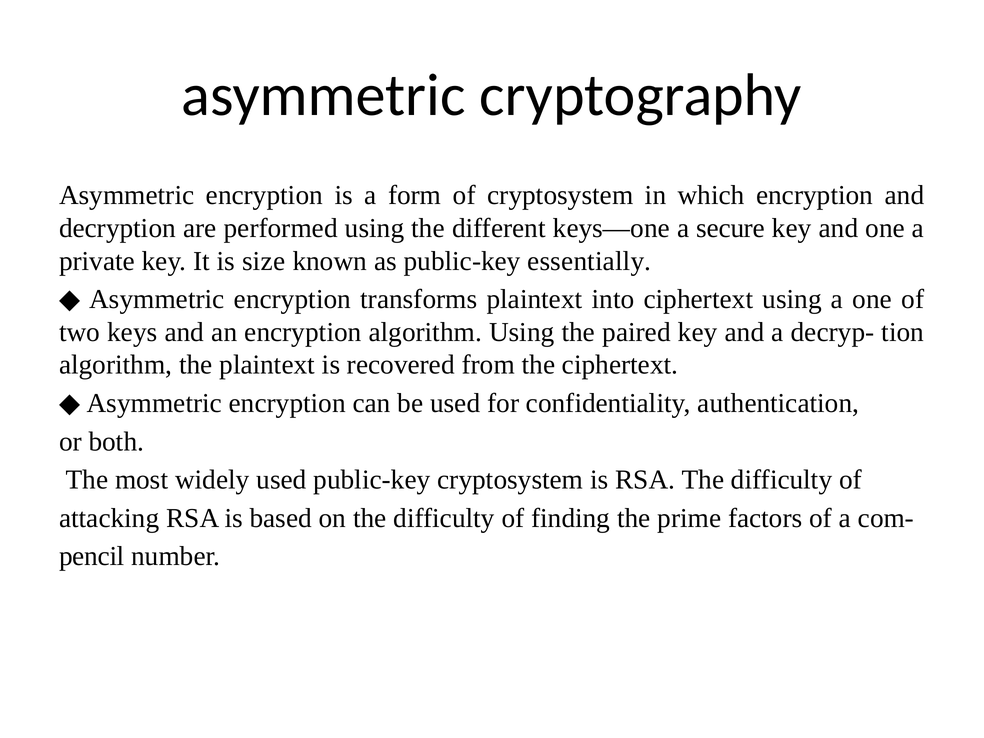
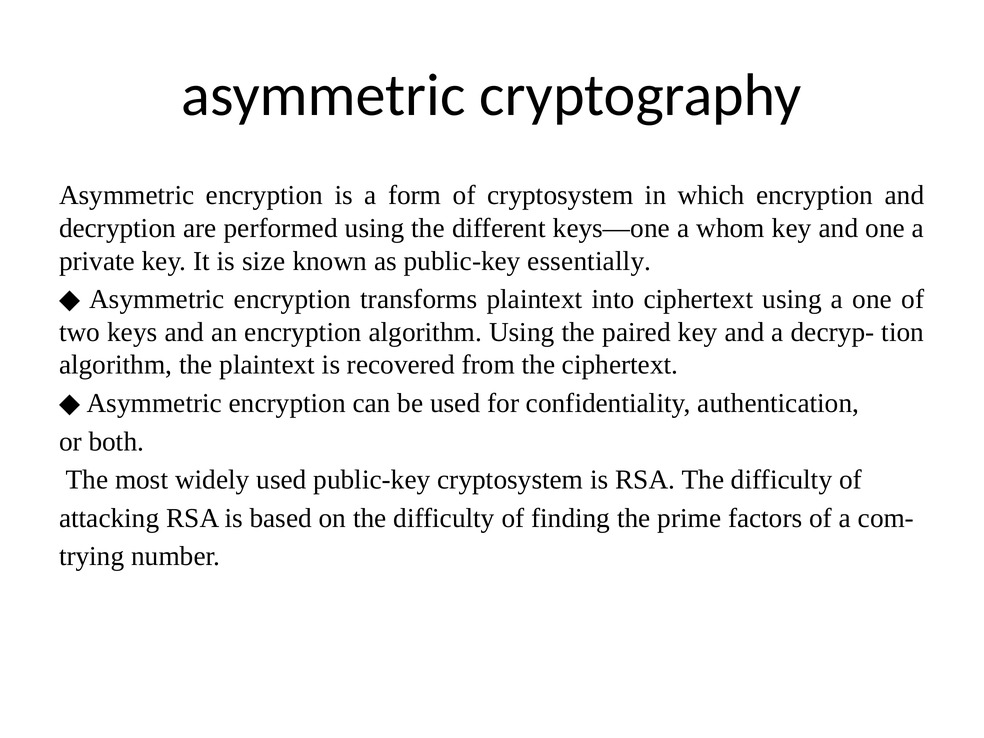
secure: secure -> whom
pencil: pencil -> trying
